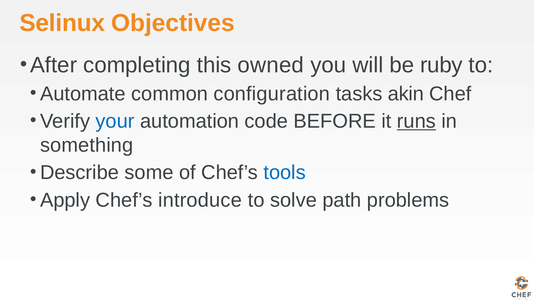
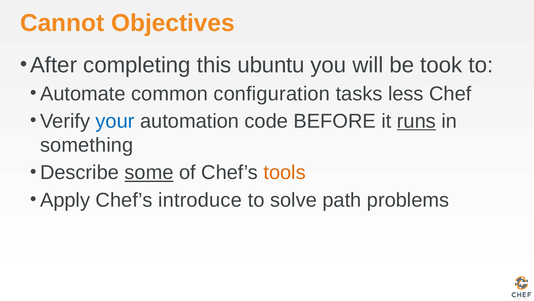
Selinux: Selinux -> Cannot
owned: owned -> ubuntu
ruby: ruby -> took
akin: akin -> less
some underline: none -> present
tools colour: blue -> orange
